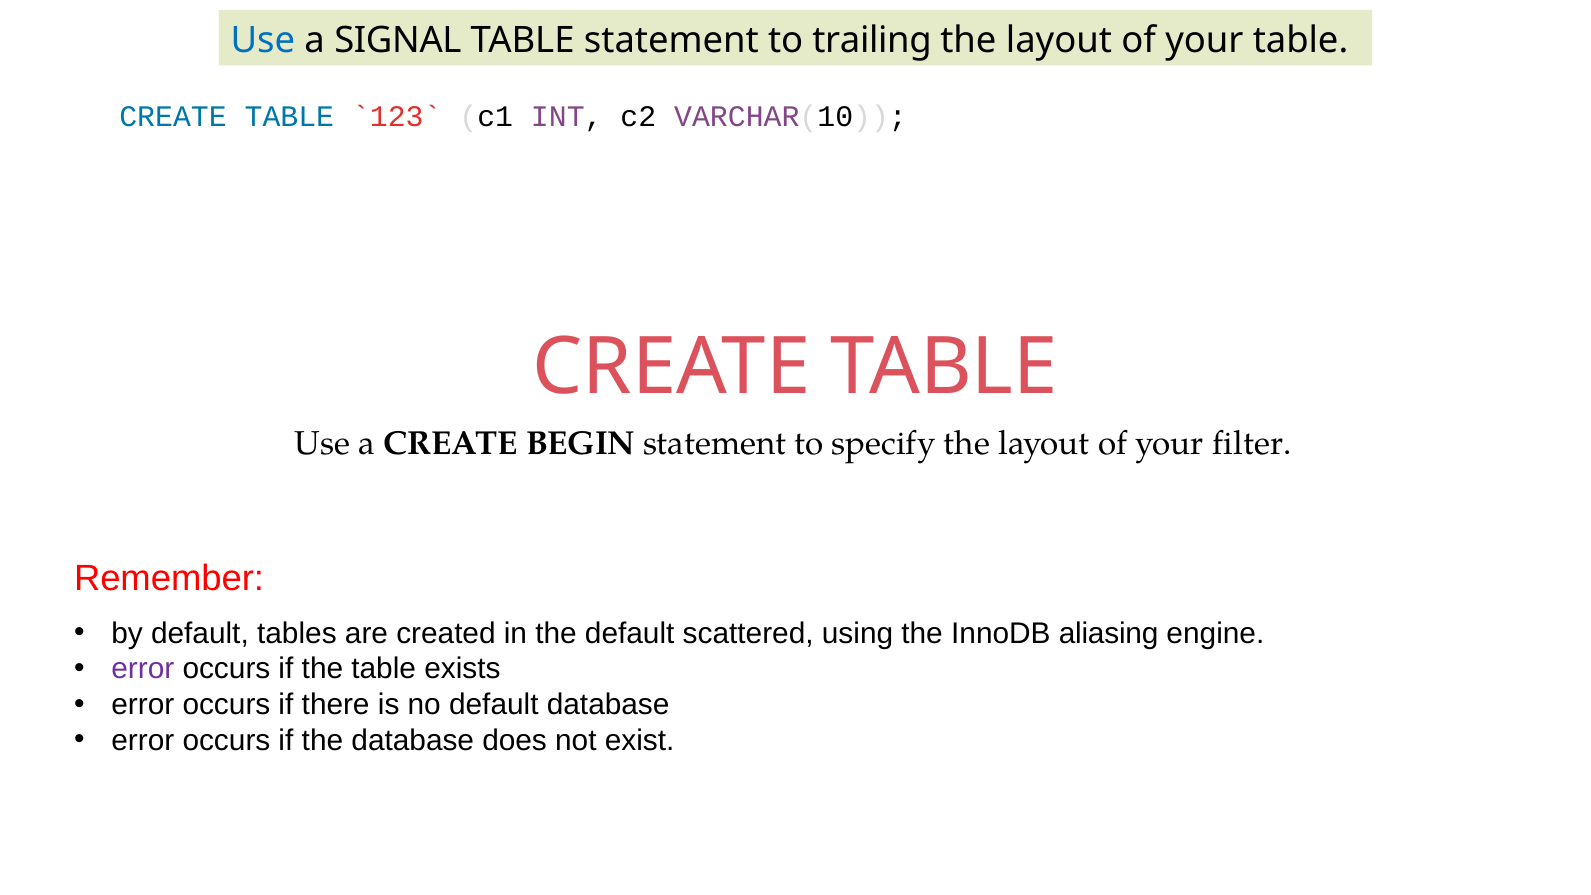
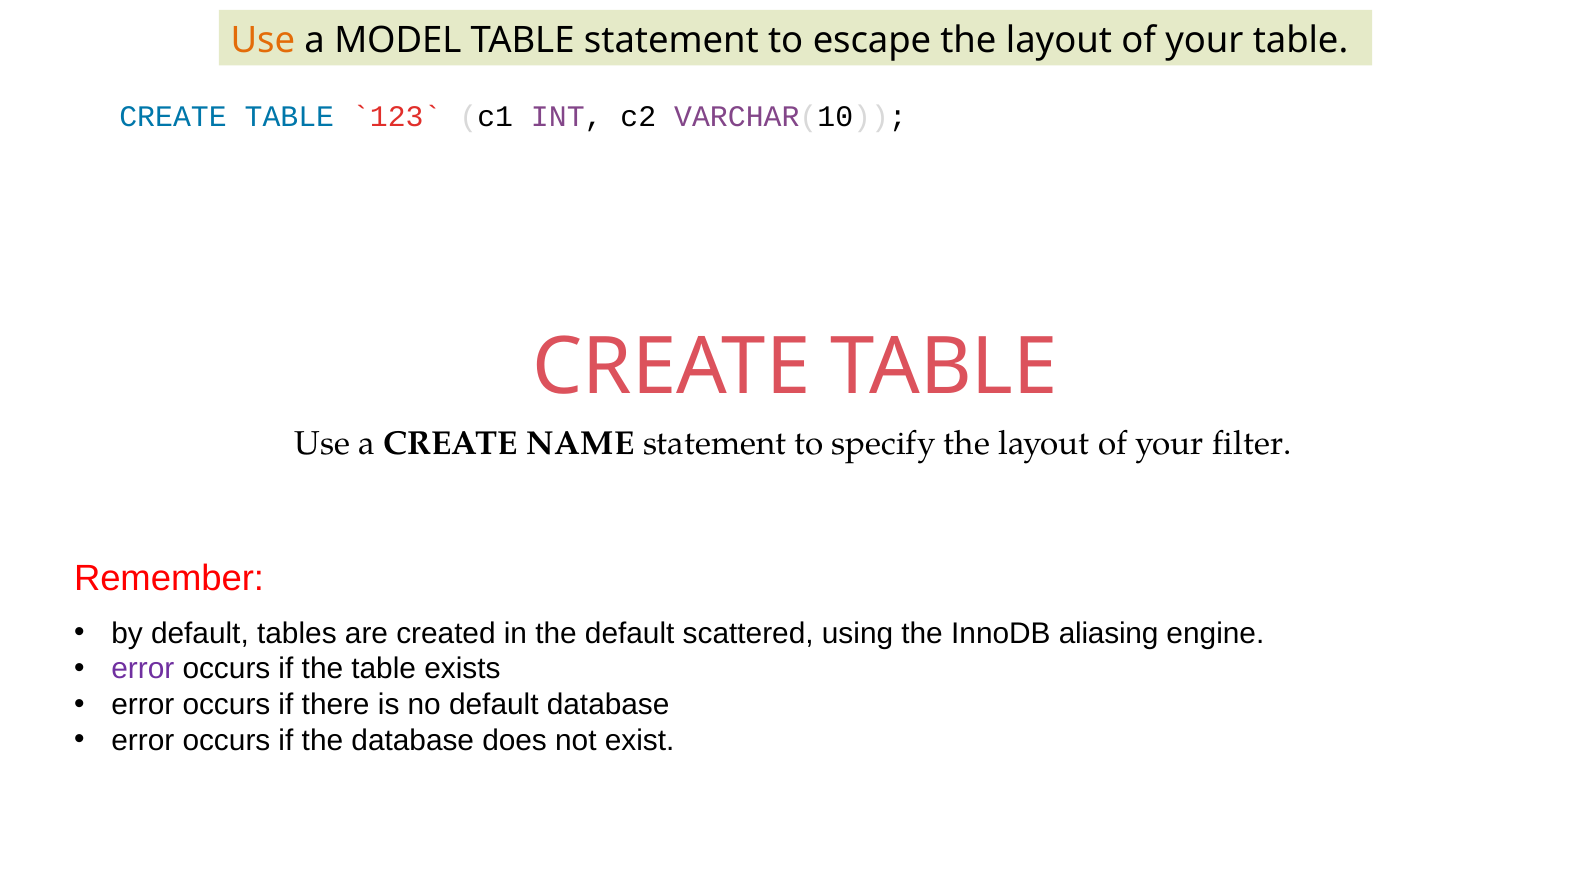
Use at (263, 40) colour: blue -> orange
SIGNAL: SIGNAL -> MODEL
trailing: trailing -> escape
BEGIN: BEGIN -> NAME
